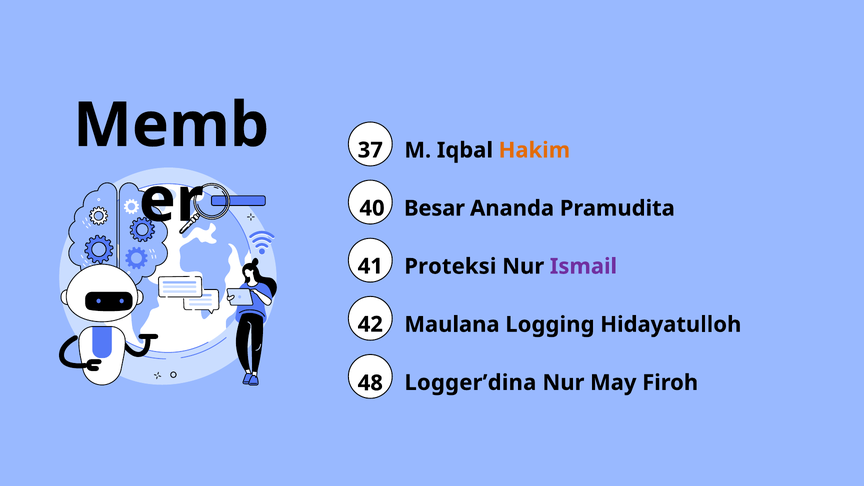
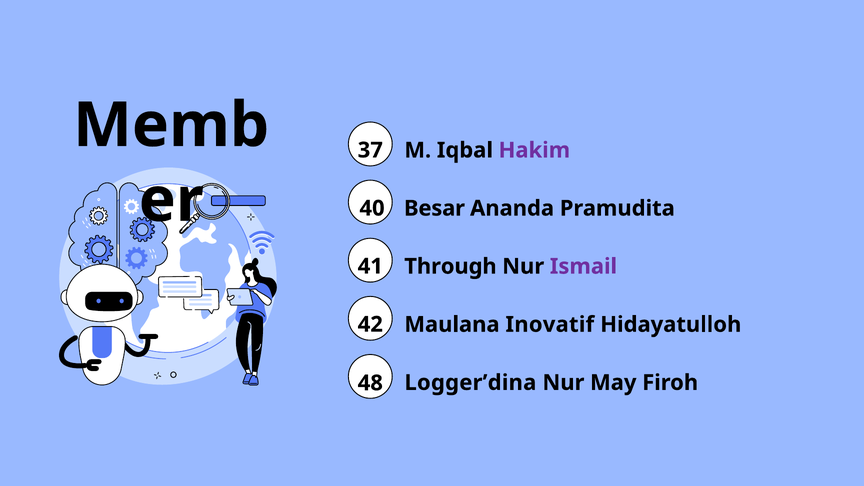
Hakim colour: orange -> purple
Proteksi: Proteksi -> Through
Logging: Logging -> Inovatif
